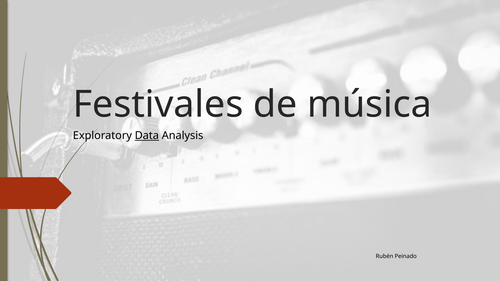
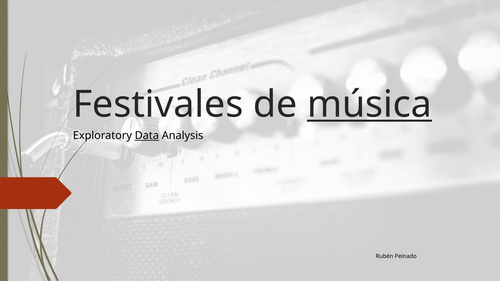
música underline: none -> present
